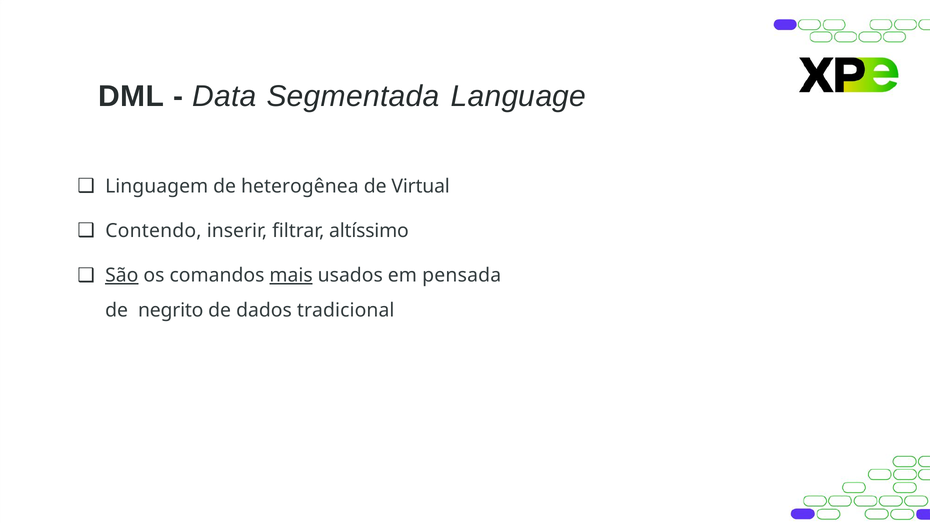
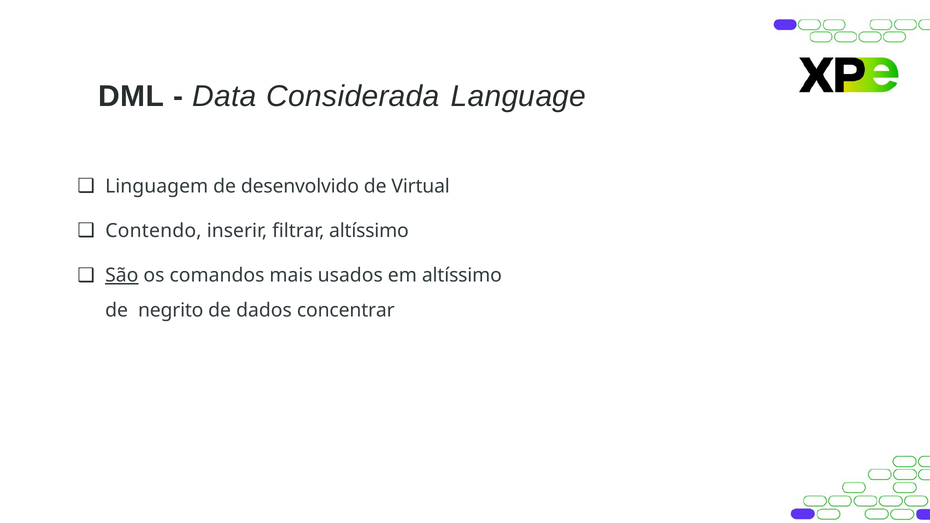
Segmentada: Segmentada -> Considerada
heterogênea: heterogênea -> desenvolvido
mais underline: present -> none
em pensada: pensada -> altíssimo
tradicional: tradicional -> concentrar
